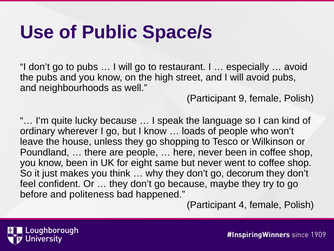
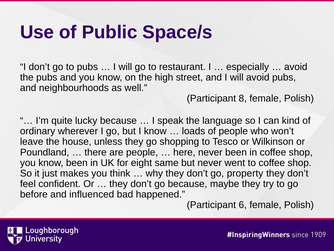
9: 9 -> 8
decorum: decorum -> property
politeness: politeness -> influenced
4: 4 -> 6
